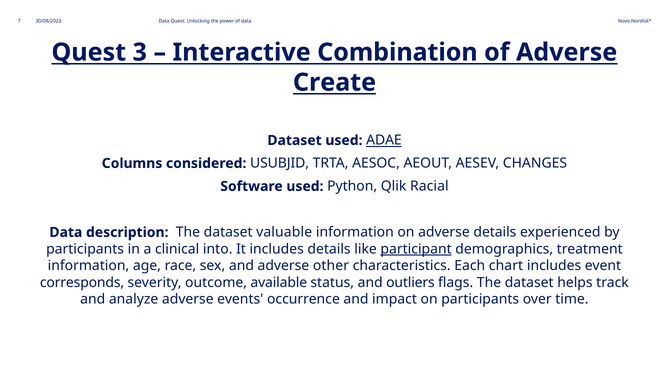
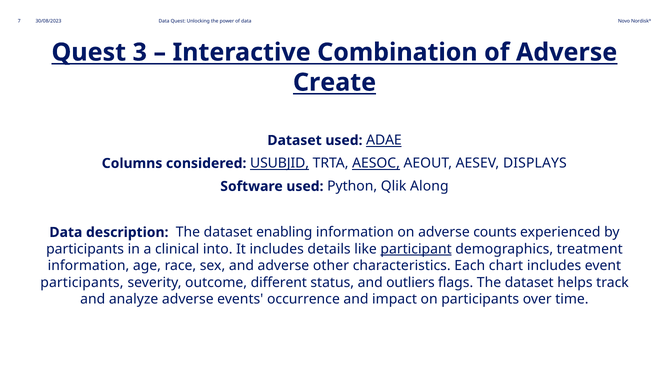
USUBJID underline: none -> present
AESOC underline: none -> present
CHANGES: CHANGES -> DISPLAYS
Racial: Racial -> Along
valuable: valuable -> enabling
adverse details: details -> counts
corresponds at (82, 283): corresponds -> participants
available: available -> different
